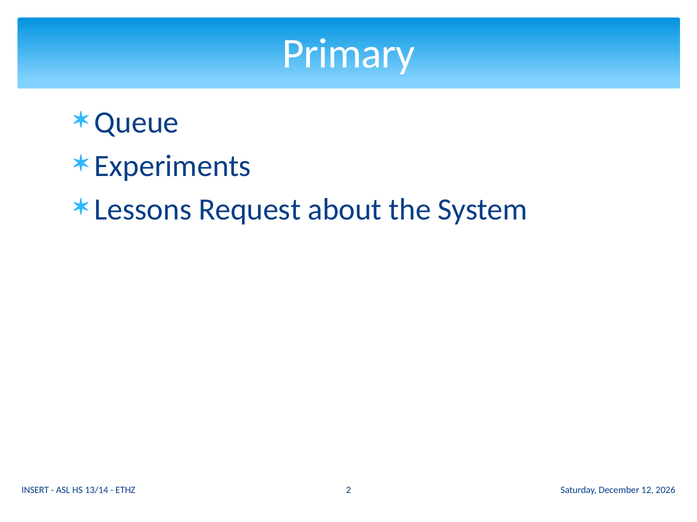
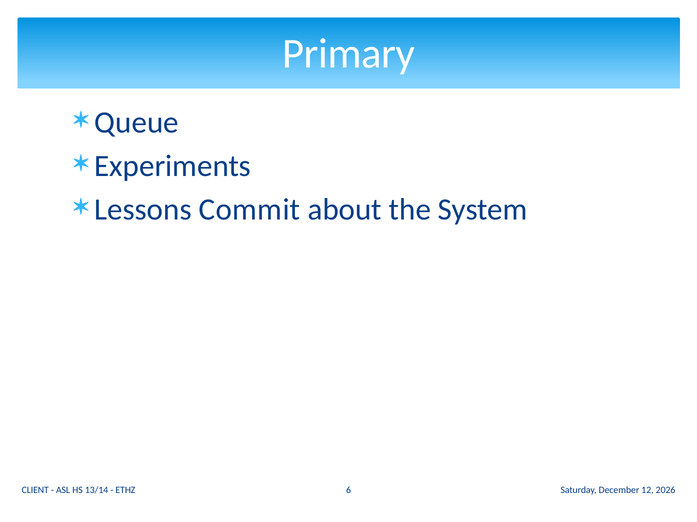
Request: Request -> Commit
INSERT: INSERT -> CLIENT
2: 2 -> 6
